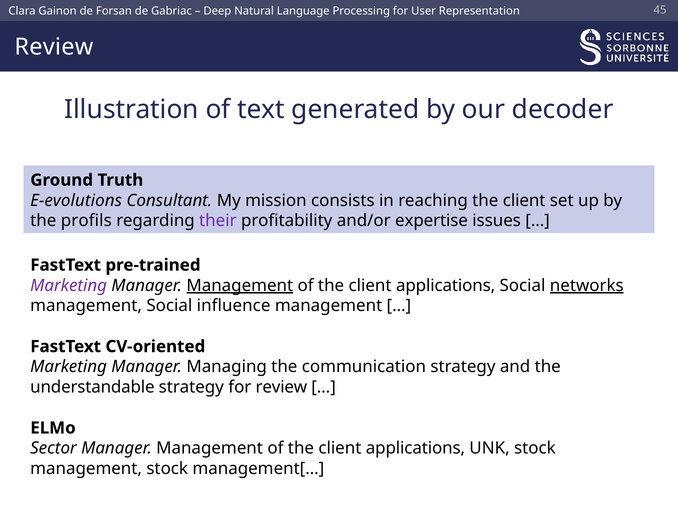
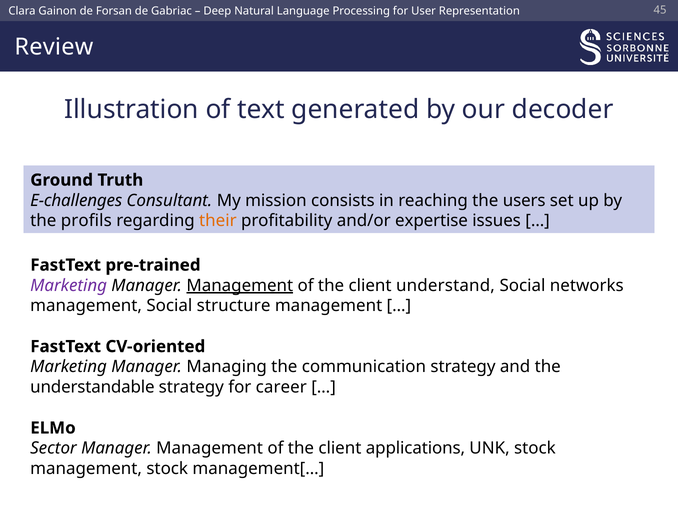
E-evolutions: E-evolutions -> E-challenges
reaching the client: client -> users
their colour: purple -> orange
applications at (446, 285): applications -> understand
networks underline: present -> none
influence: influence -> structure
for review: review -> career
